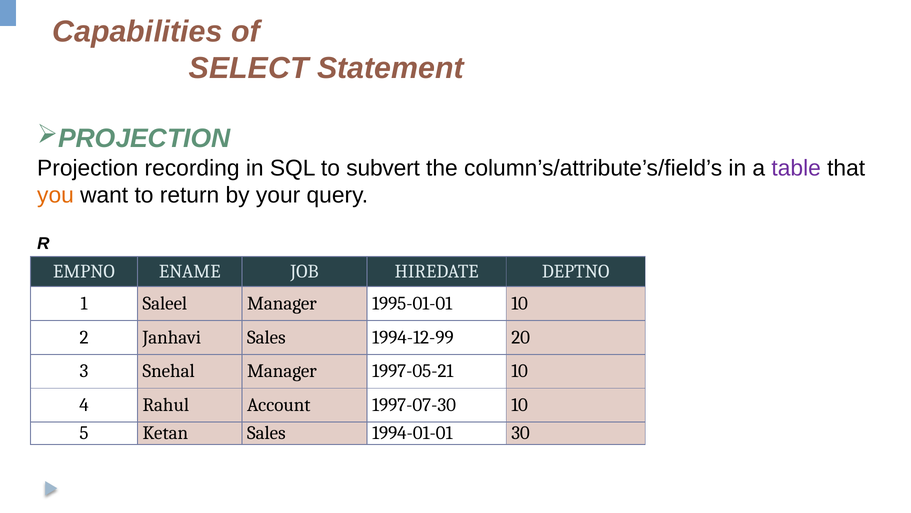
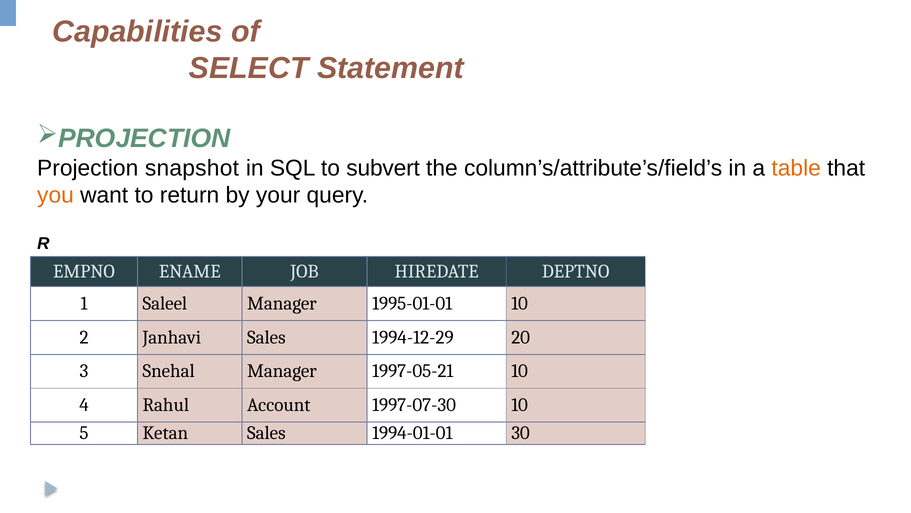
recording: recording -> snapshot
table colour: purple -> orange
1994-12-99: 1994-12-99 -> 1994-12-29
